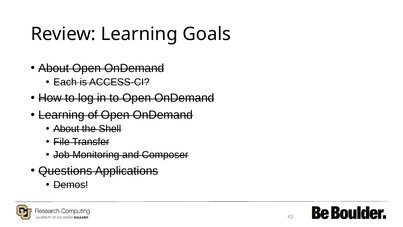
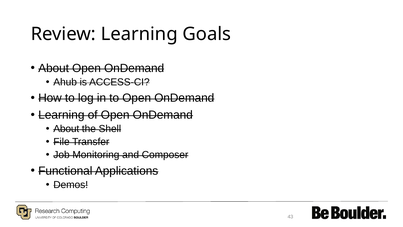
Each: Each -> Ahub
Questions: Questions -> Functional
